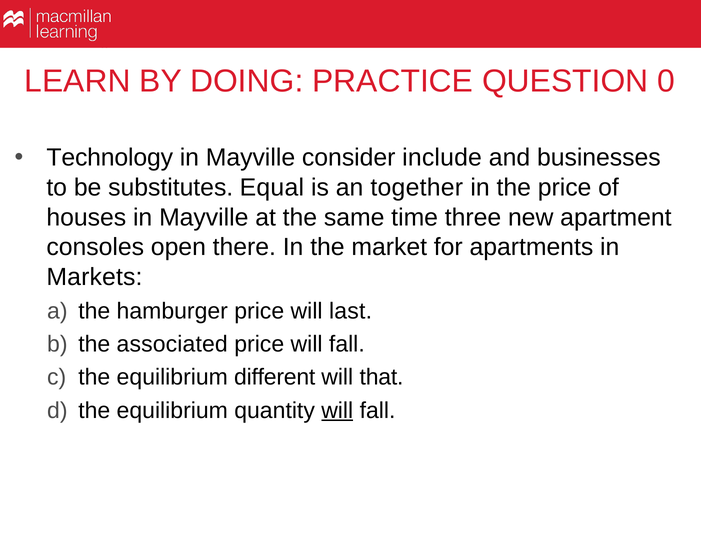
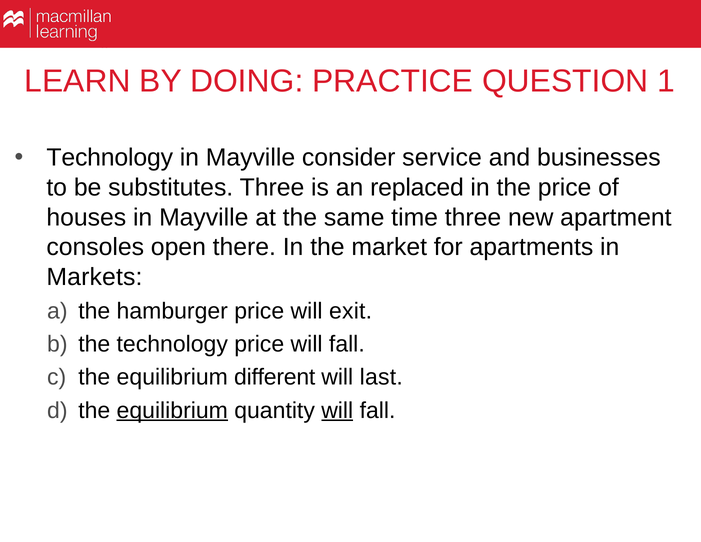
0: 0 -> 1
include: include -> service
substitutes Equal: Equal -> Three
together: together -> replaced
last: last -> exit
the associated: associated -> technology
that: that -> last
equilibrium at (172, 410) underline: none -> present
